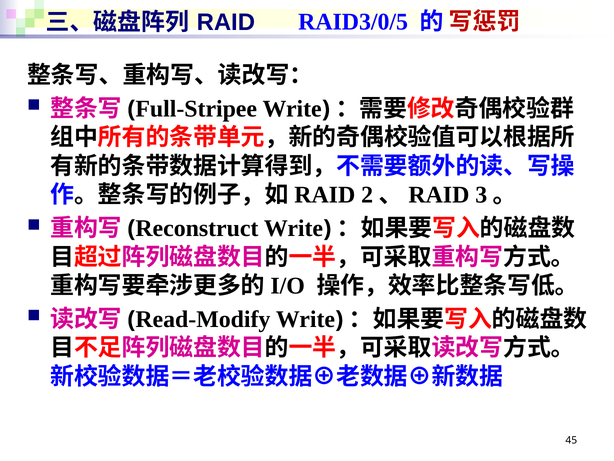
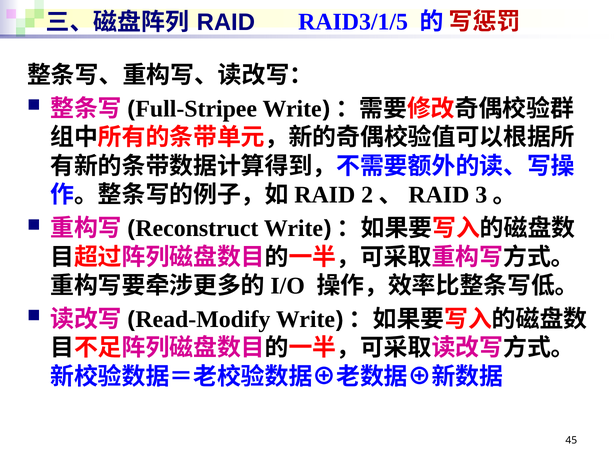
RAID3/0/5: RAID3/0/5 -> RAID3/1/5
